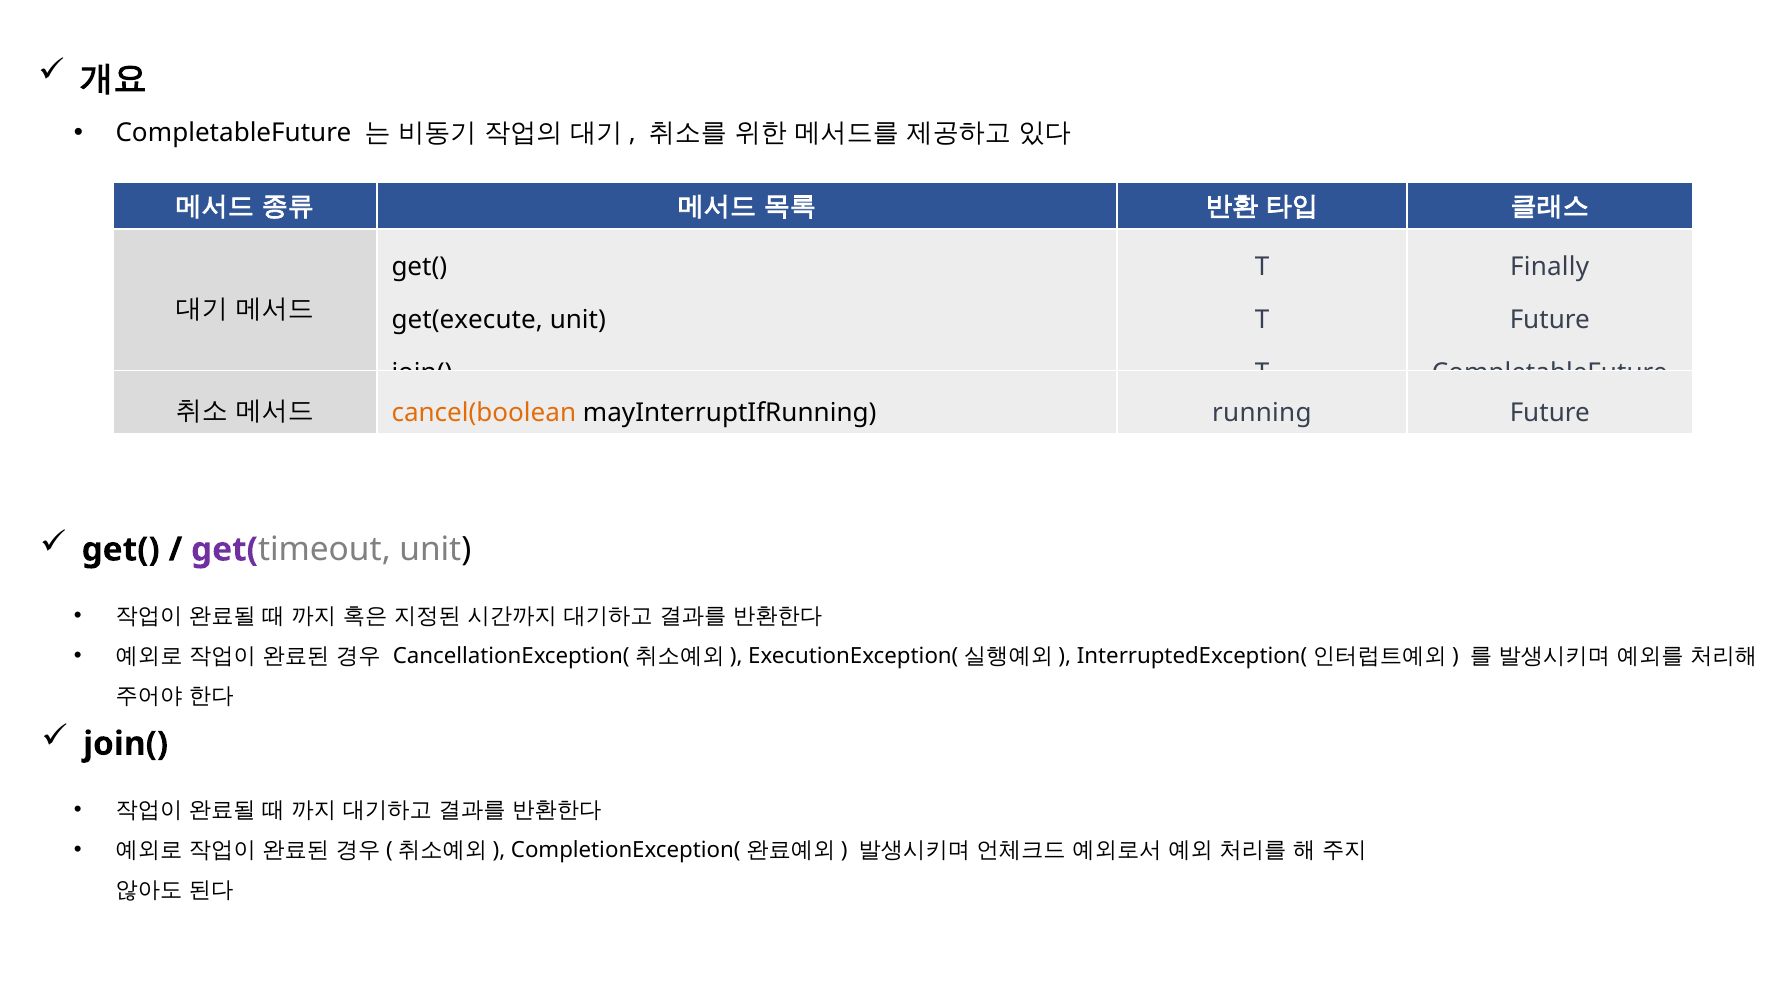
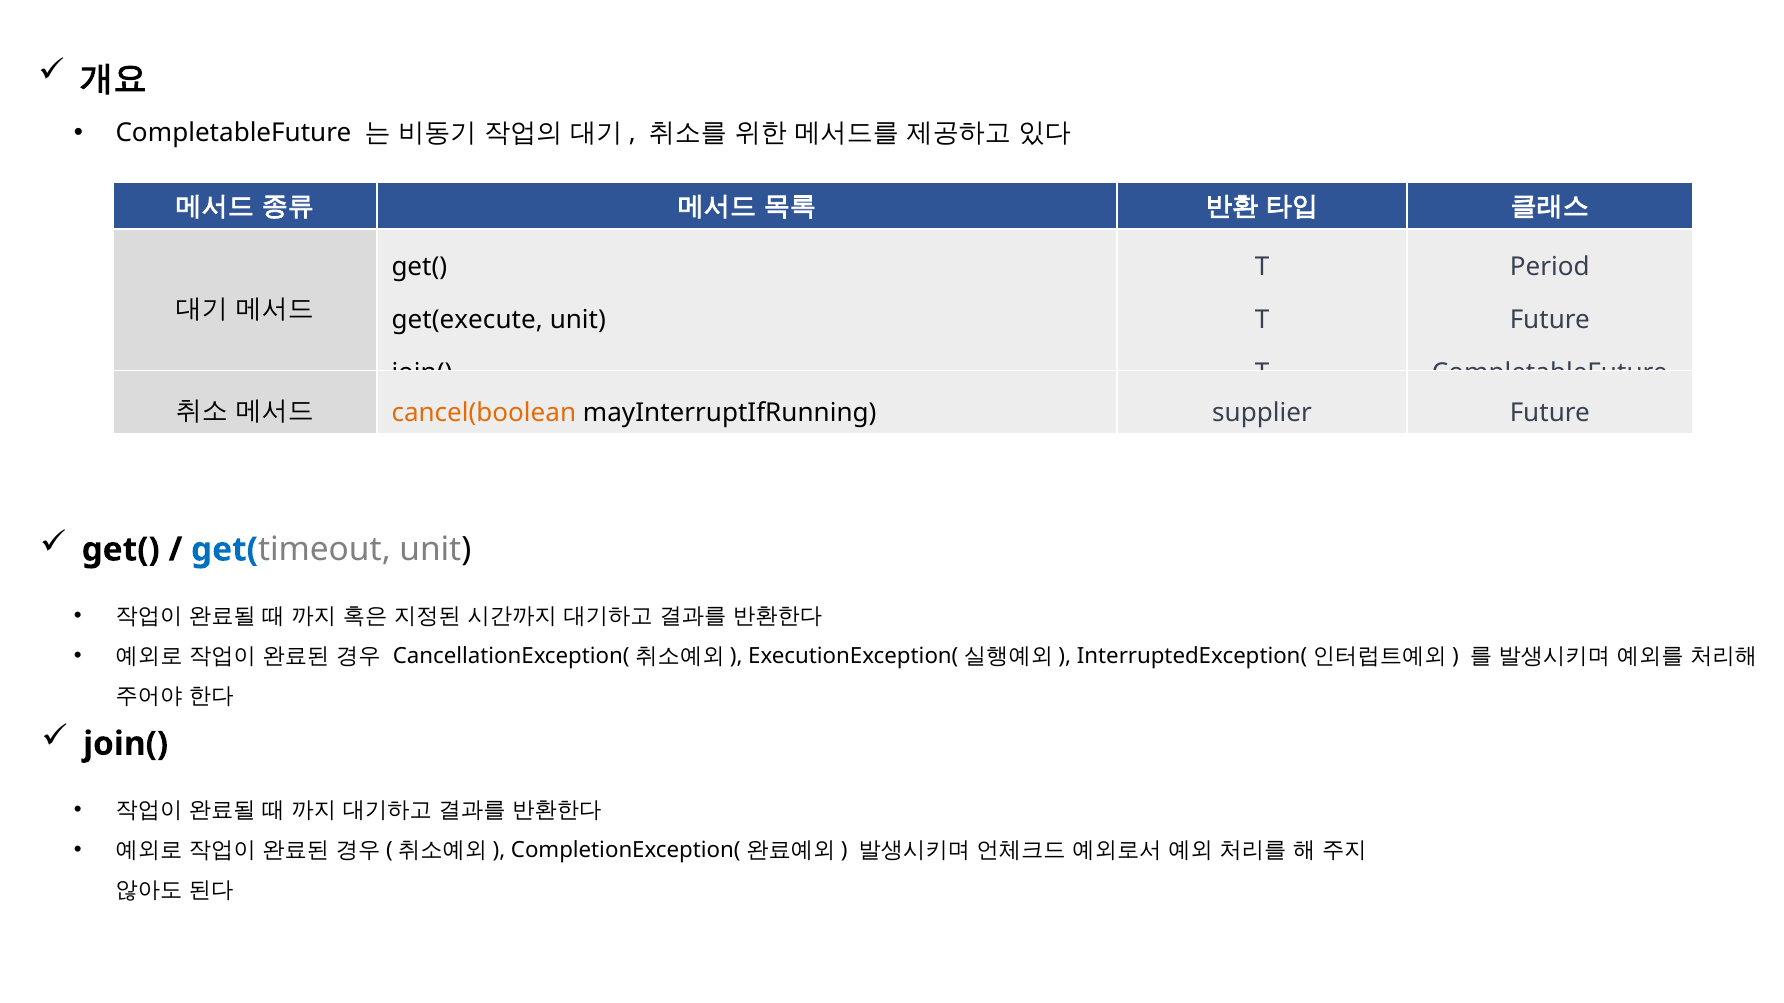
Finally: Finally -> Period
running: running -> supplier
get( at (224, 550) colour: purple -> blue
